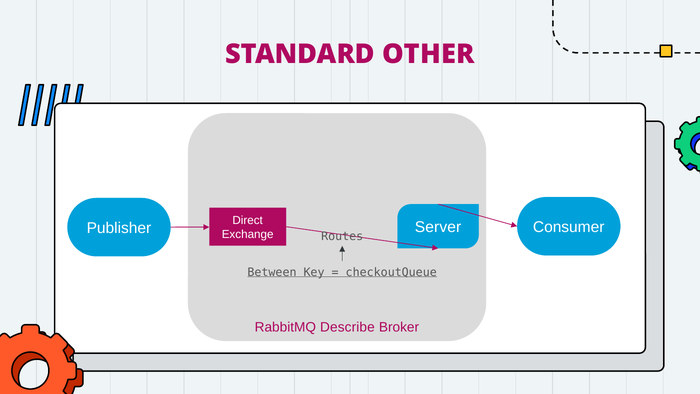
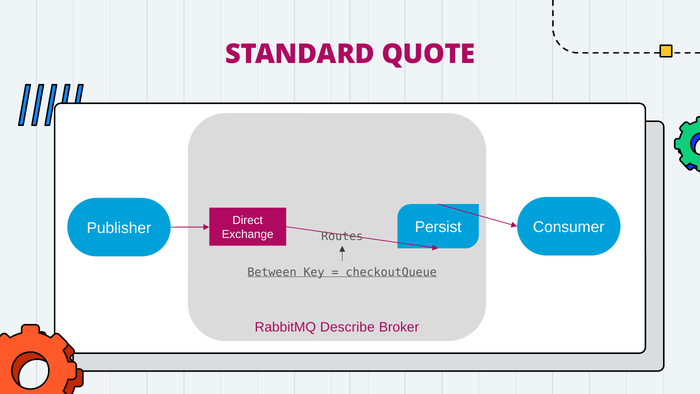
OTHER: OTHER -> QUOTE
Server: Server -> Persist
